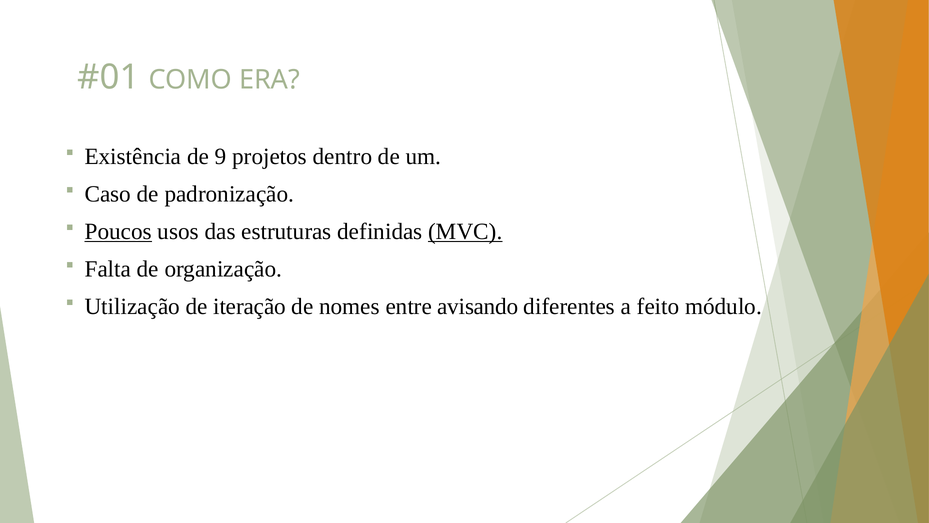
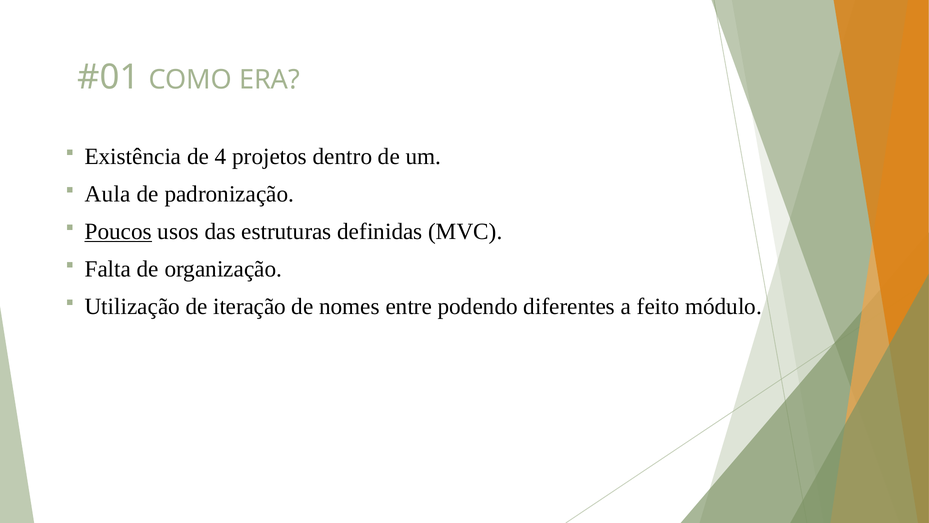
9: 9 -> 4
Caso: Caso -> Aula
MVC underline: present -> none
avisando: avisando -> podendo
